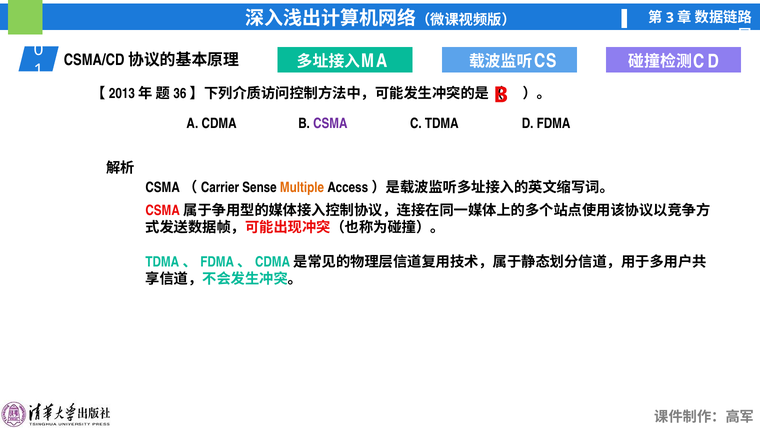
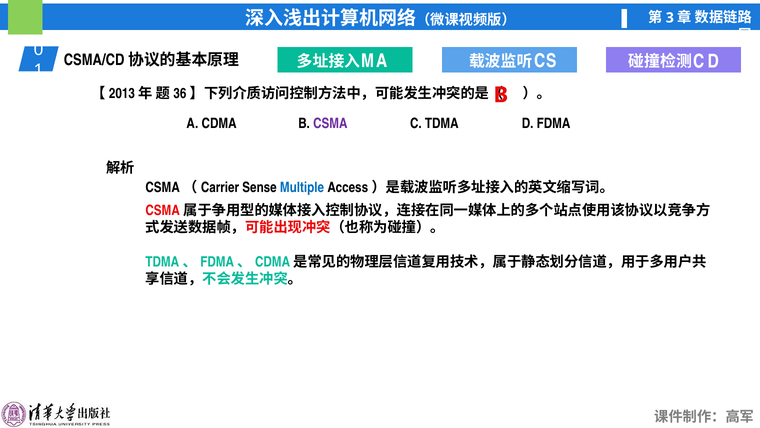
Multiple colour: orange -> blue
